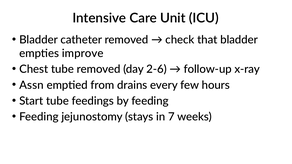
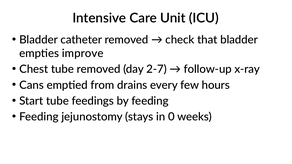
2-6: 2-6 -> 2-7
Assn: Assn -> Cans
7: 7 -> 0
